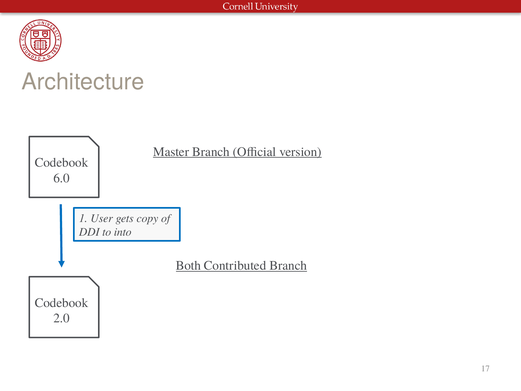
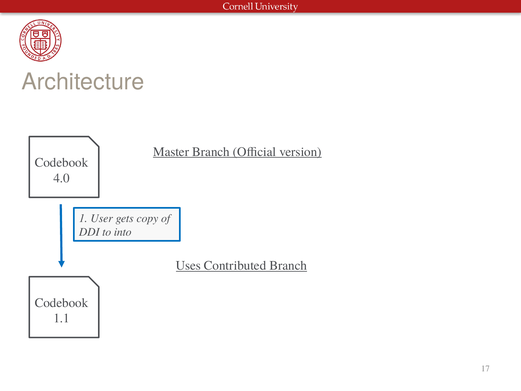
6.0: 6.0 -> 4.0
Both: Both -> Uses
2.0: 2.0 -> 1.1
